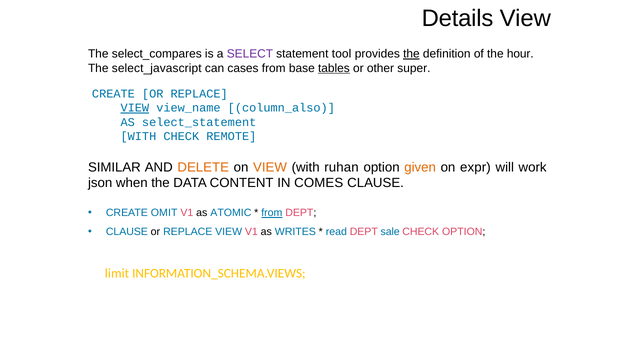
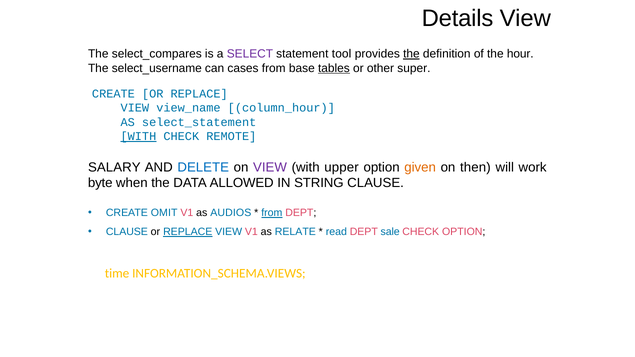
select_javascript: select_javascript -> select_username
VIEW at (135, 108) underline: present -> none
column_also: column_also -> column_hour
WITH at (138, 137) underline: none -> present
SIMILAR: SIMILAR -> SALARY
DELETE colour: orange -> blue
VIEW at (270, 167) colour: orange -> purple
ruhan: ruhan -> upper
expr: expr -> then
json: json -> byte
CONTENT: CONTENT -> ALLOWED
COMES: COMES -> STRING
ATOMIC: ATOMIC -> AUDIOS
REPLACE at (188, 232) underline: none -> present
WRITES: WRITES -> RELATE
limit: limit -> time
